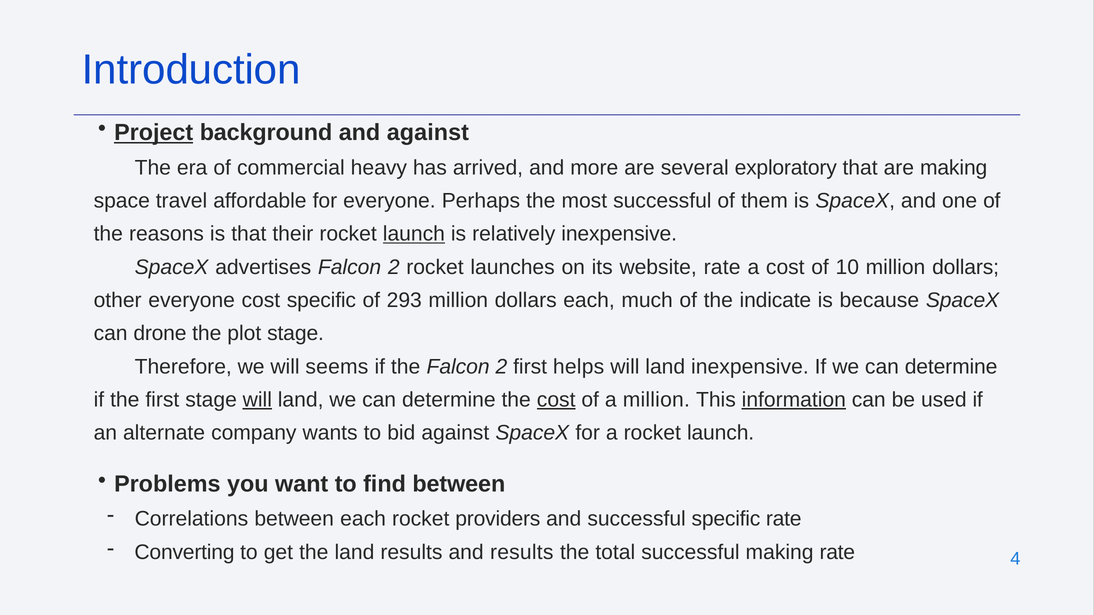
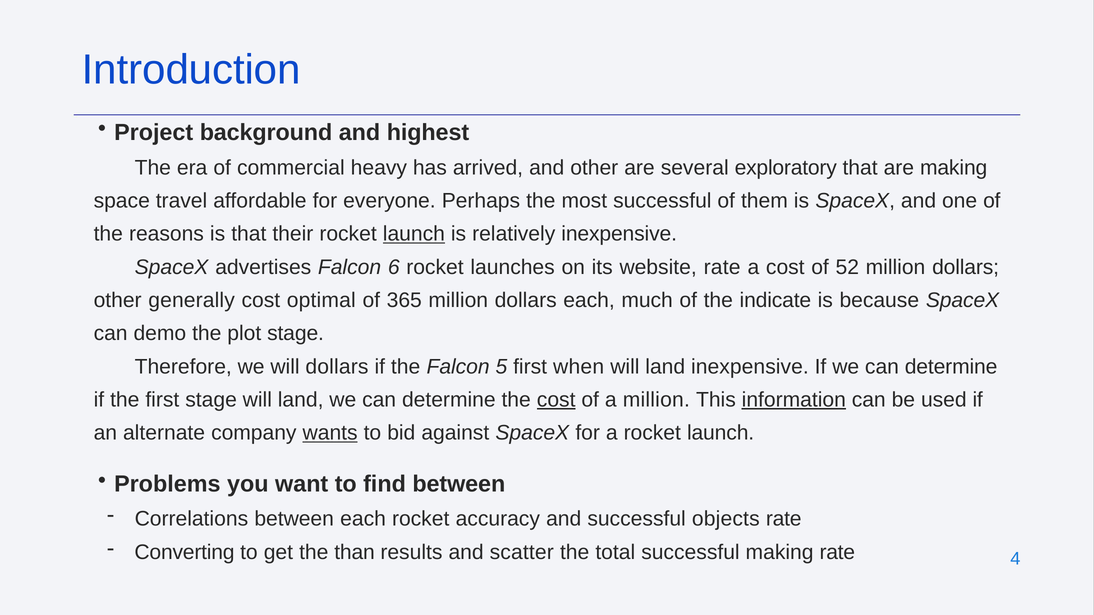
Project underline: present -> none
and against: against -> highest
and more: more -> other
advertises Falcon 2: 2 -> 6
10: 10 -> 52
other everyone: everyone -> generally
cost specific: specific -> optimal
293: 293 -> 365
drone: drone -> demo
will seems: seems -> dollars
the Falcon 2: 2 -> 5
helps: helps -> when
will at (257, 400) underline: present -> none
wants underline: none -> present
providers: providers -> accuracy
successful specific: specific -> objects
the land: land -> than
and results: results -> scatter
